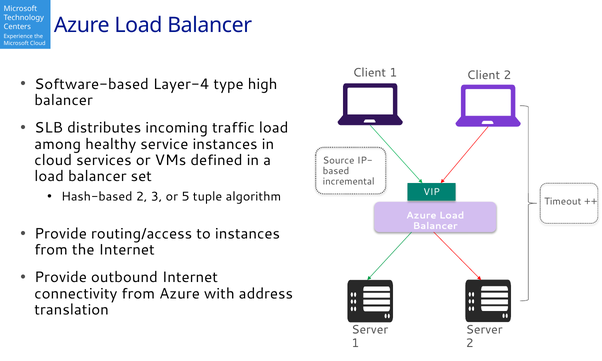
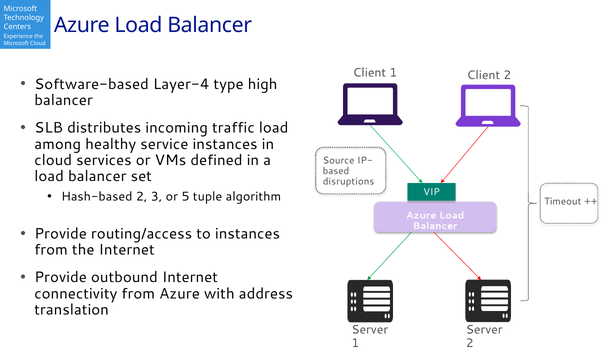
incremental: incremental -> disruptions
